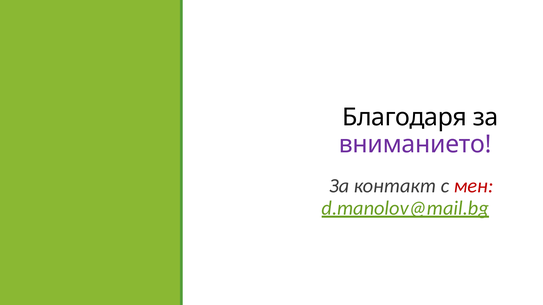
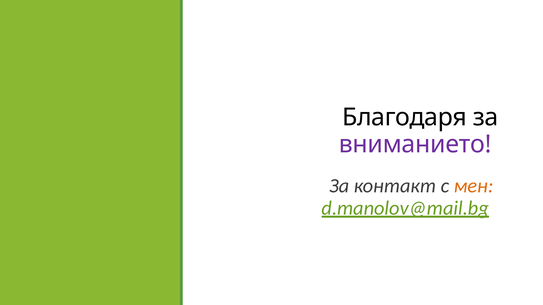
мен colour: red -> orange
